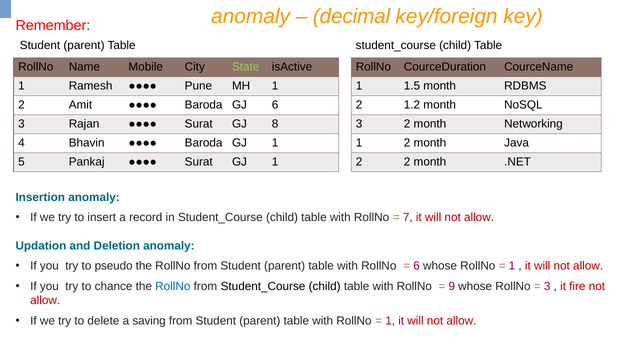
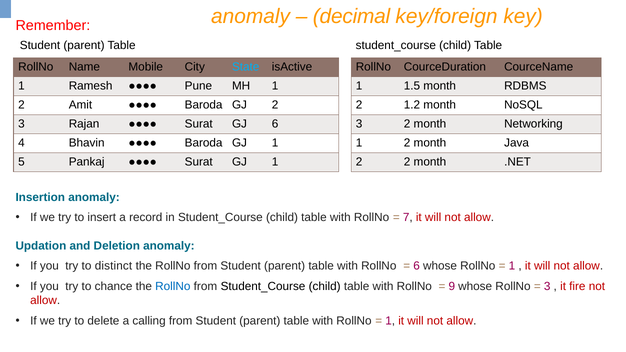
State colour: light green -> light blue
GJ 6: 6 -> 2
GJ 8: 8 -> 6
pseudo: pseudo -> distinct
saving: saving -> calling
